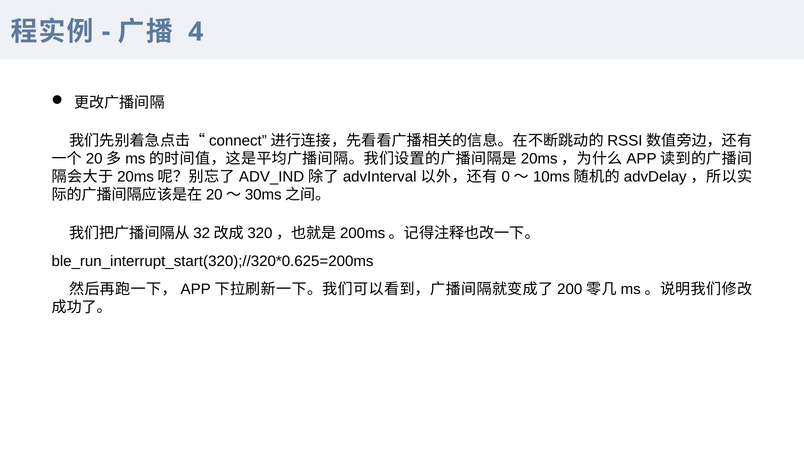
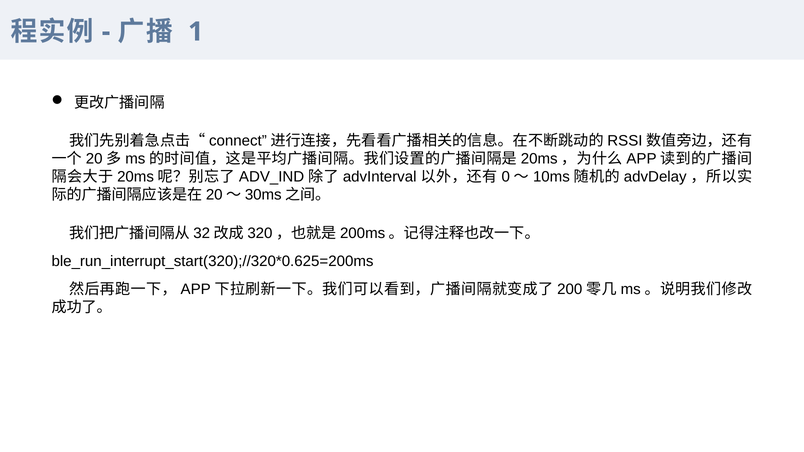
4: 4 -> 1
